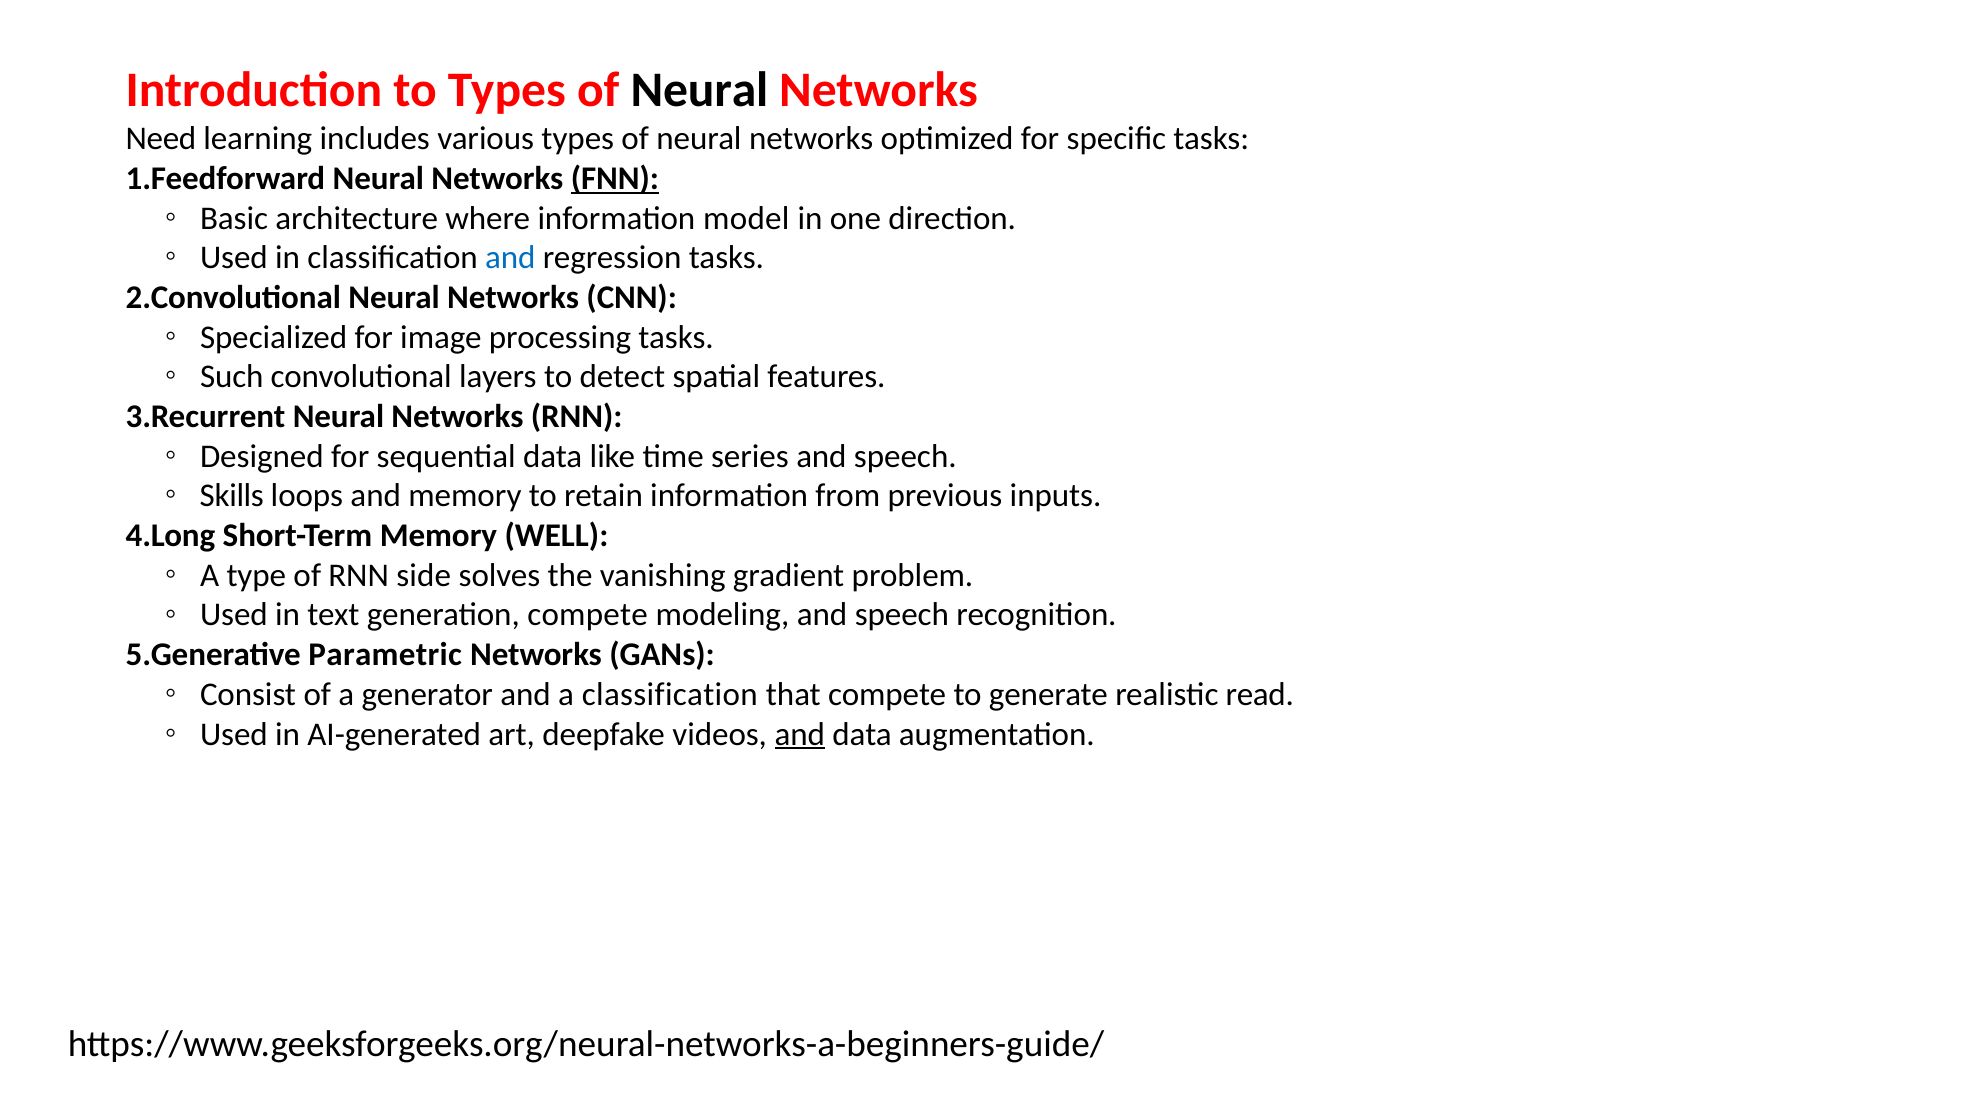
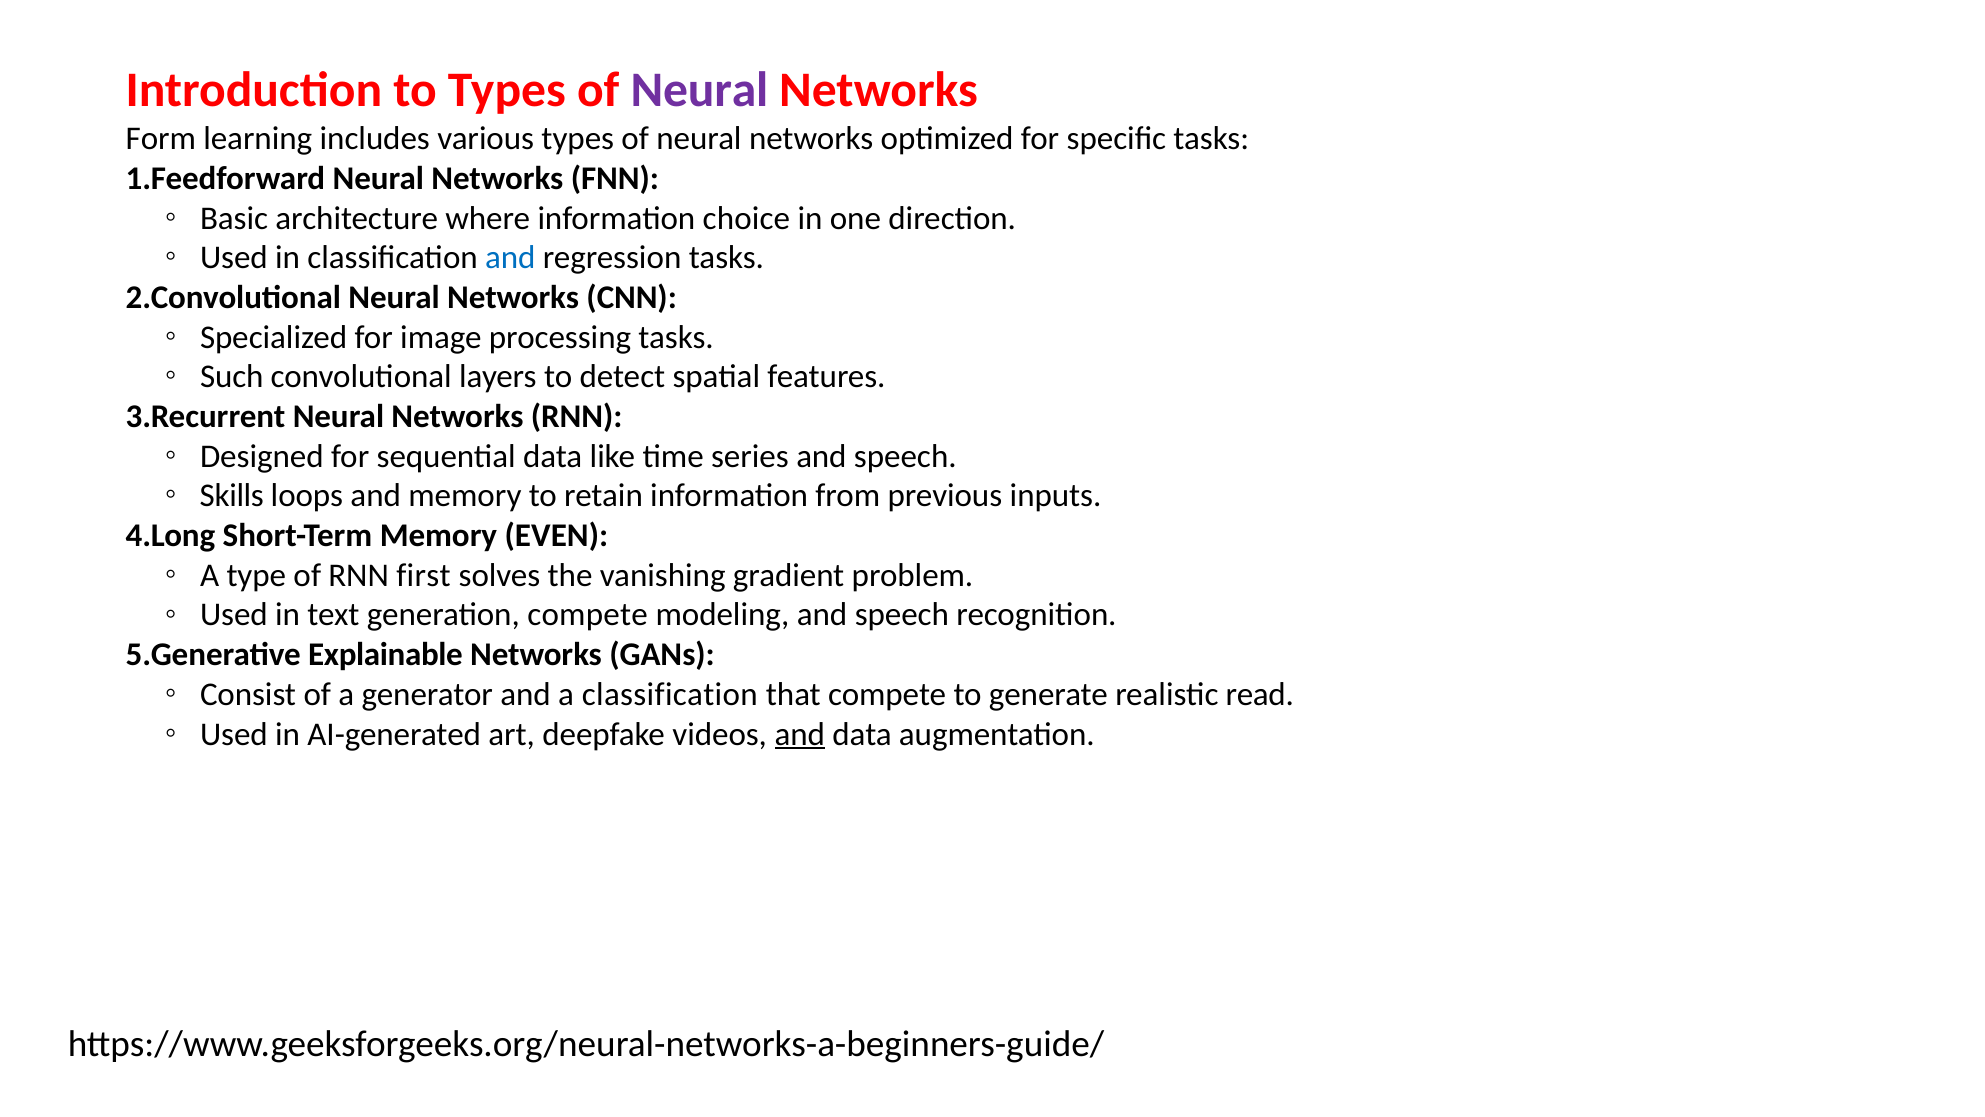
Neural at (699, 90) colour: black -> purple
Need: Need -> Form
FNN underline: present -> none
model: model -> choice
WELL: WELL -> EVEN
side: side -> first
Parametric: Parametric -> Explainable
